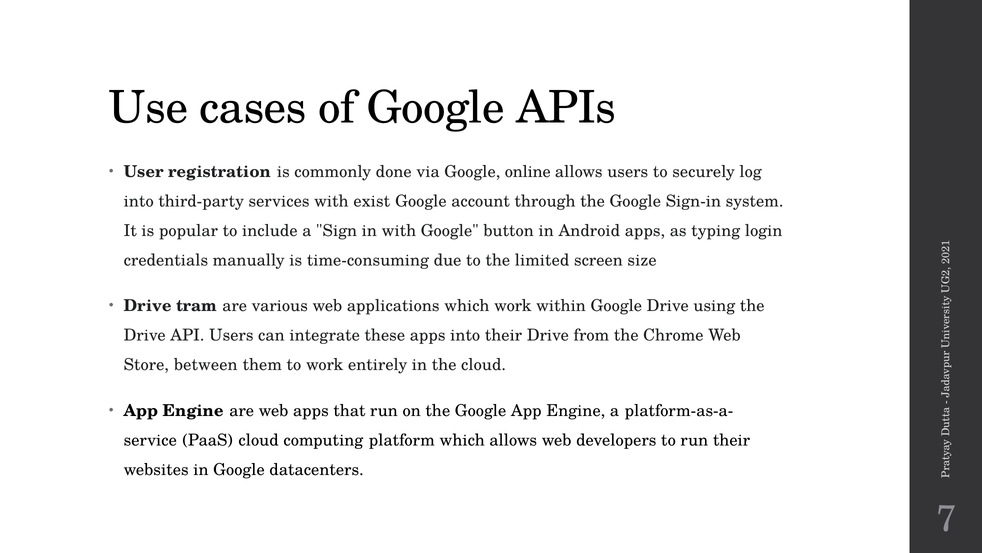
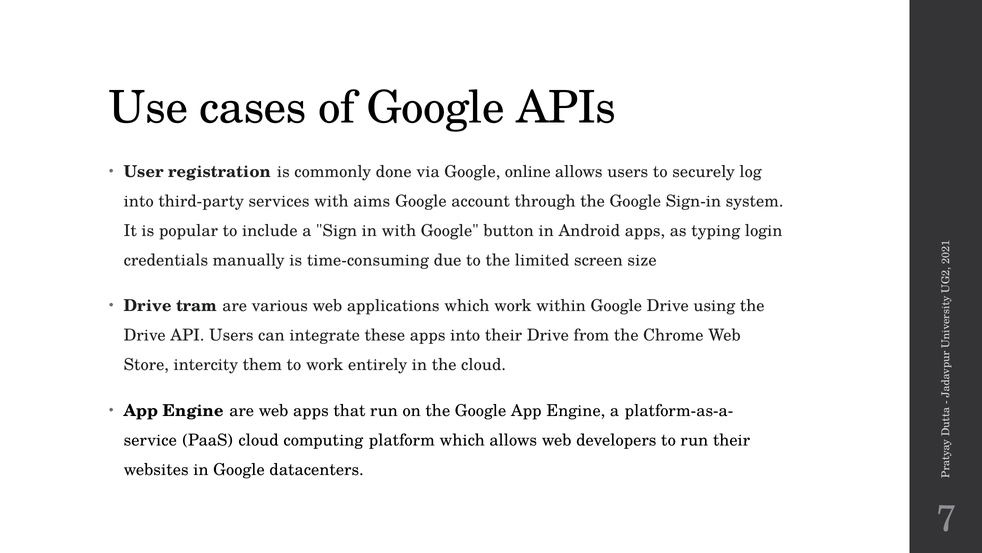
exist: exist -> aims
between: between -> intercity
